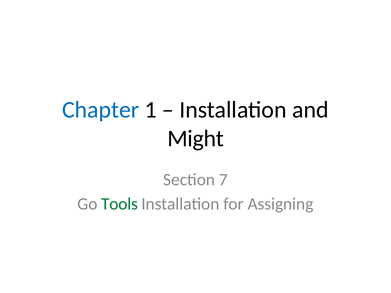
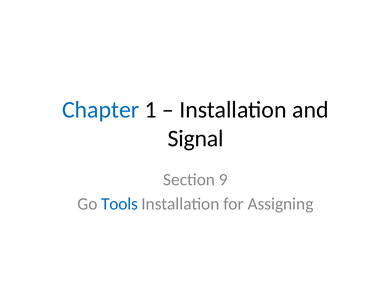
Might: Might -> Signal
7: 7 -> 9
Tools colour: green -> blue
